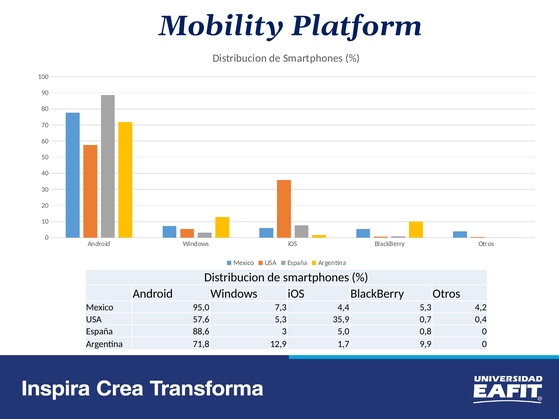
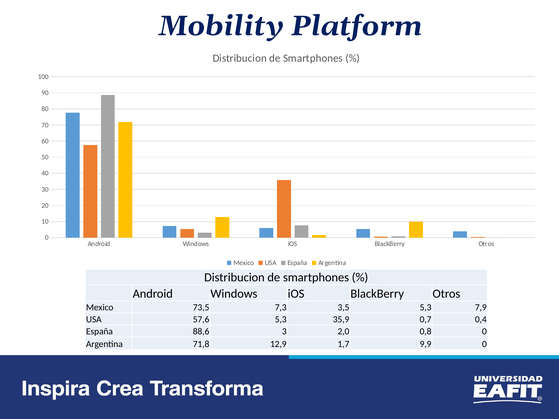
95,0: 95,0 -> 73,5
4,4: 4,4 -> 3,5
4,2: 4,2 -> 7,9
5,0: 5,0 -> 2,0
